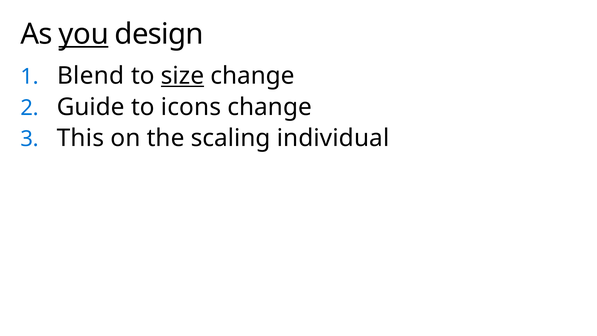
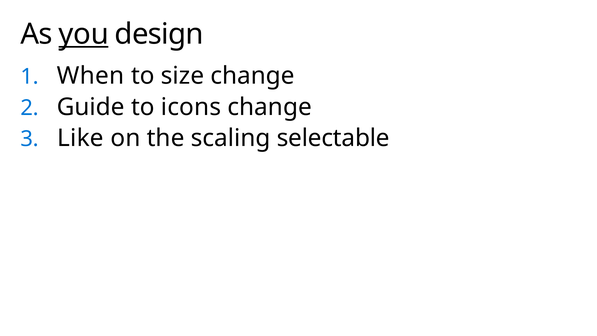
Blend: Blend -> When
size underline: present -> none
This: This -> Like
individual: individual -> selectable
